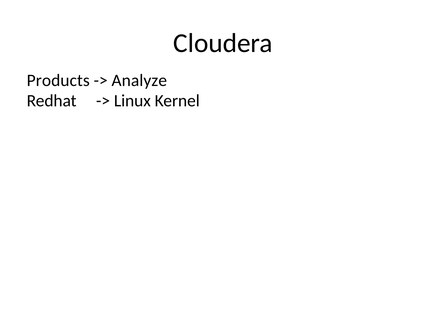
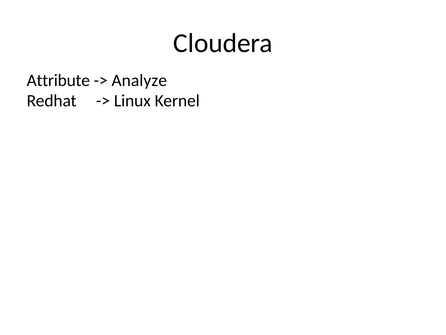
Products: Products -> Attribute
